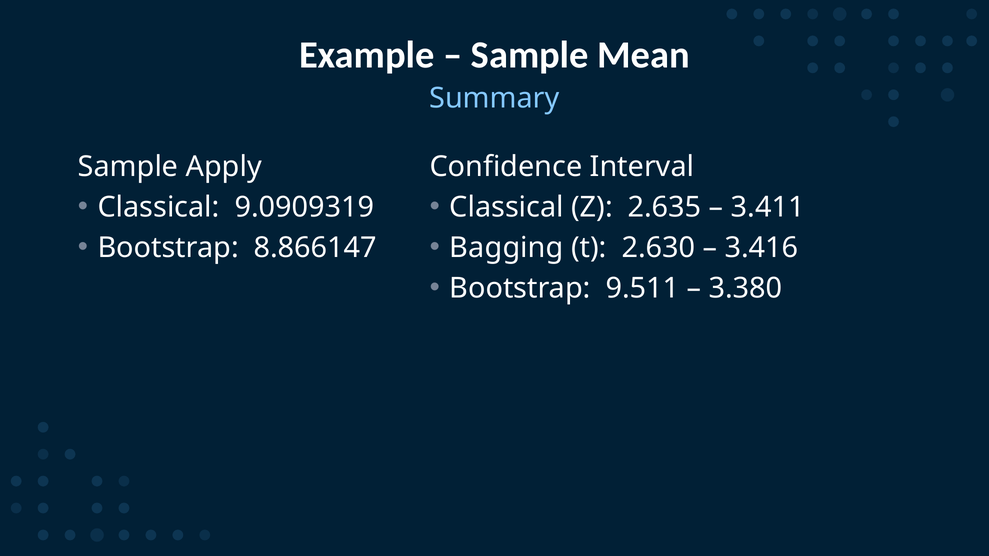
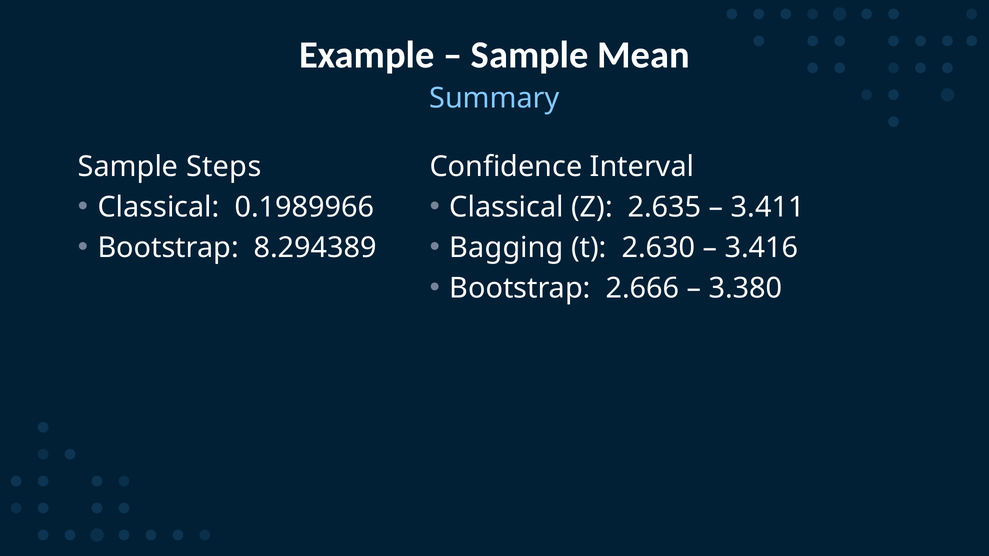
Apply: Apply -> Steps
9.0909319: 9.0909319 -> 0.1989966
8.866147: 8.866147 -> 8.294389
9.511: 9.511 -> 2.666
